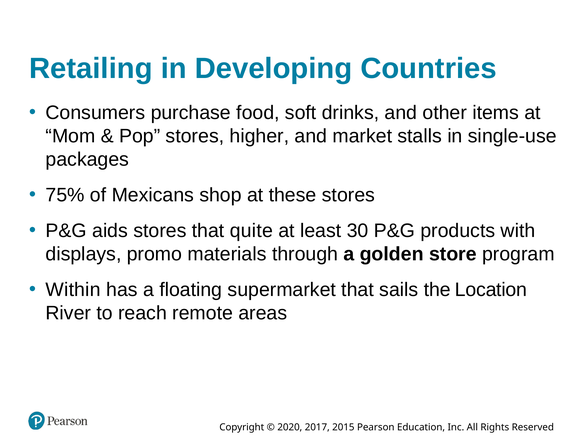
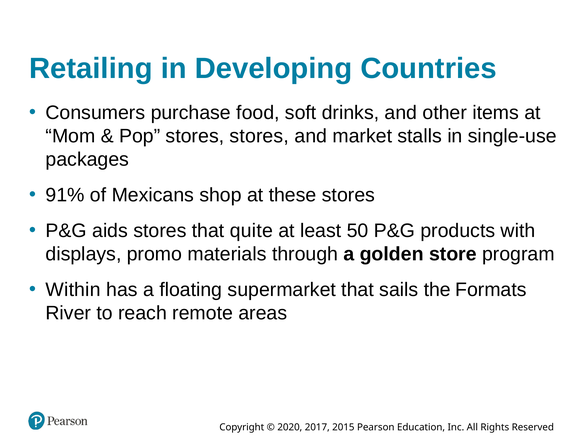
stores higher: higher -> stores
75%: 75% -> 91%
30: 30 -> 50
Location: Location -> Formats
